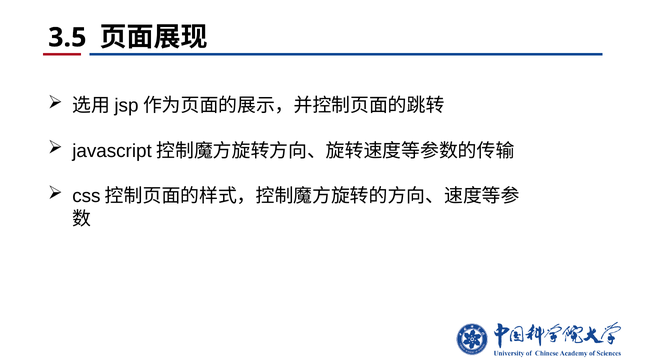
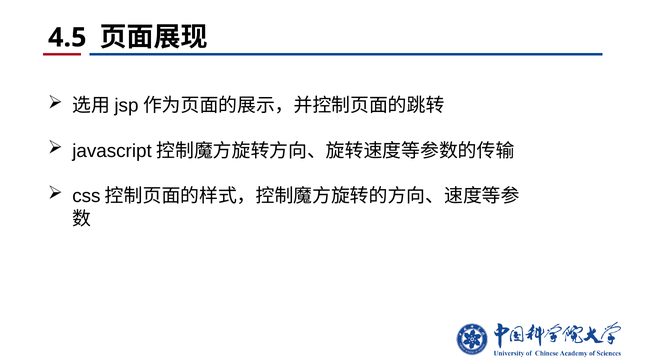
3.5: 3.5 -> 4.5
